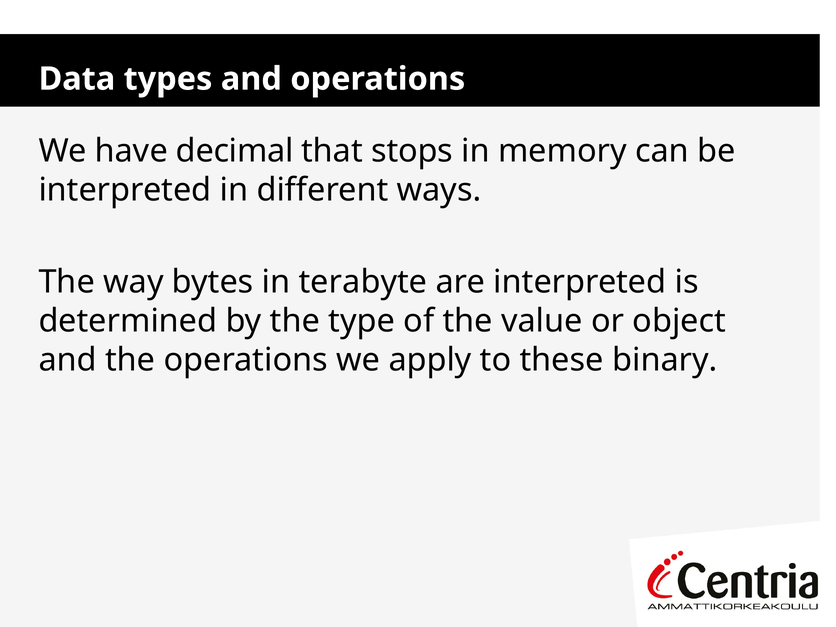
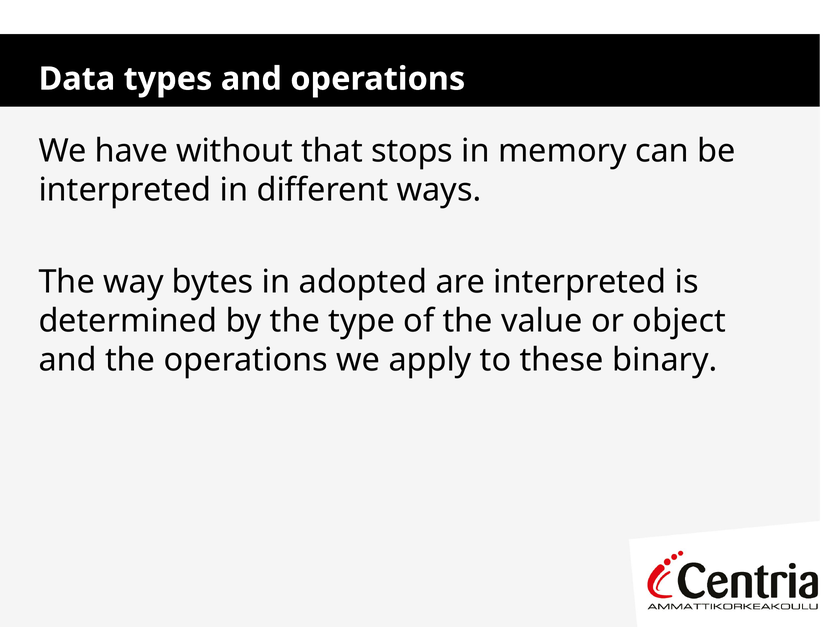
decimal: decimal -> without
terabyte: terabyte -> adopted
